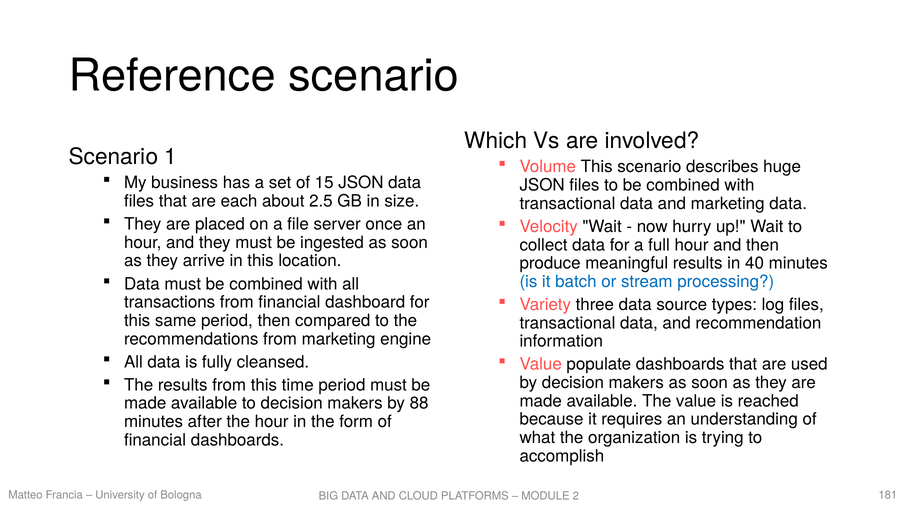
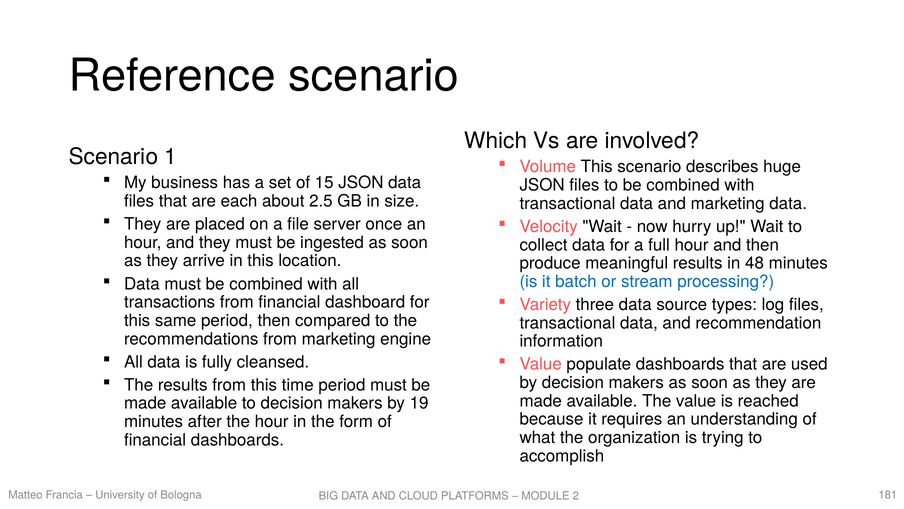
40: 40 -> 48
88: 88 -> 19
